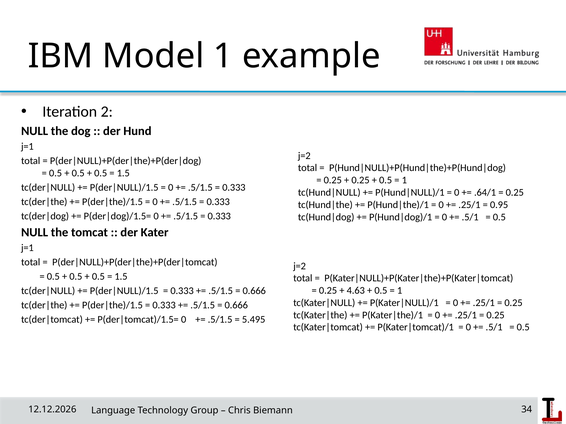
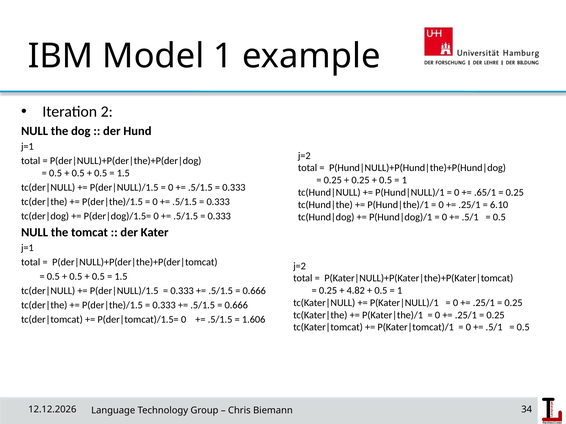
.64/1: .64/1 -> .65/1
0.95: 0.95 -> 6.10
4.63: 4.63 -> 4.82
5.495: 5.495 -> 1.606
